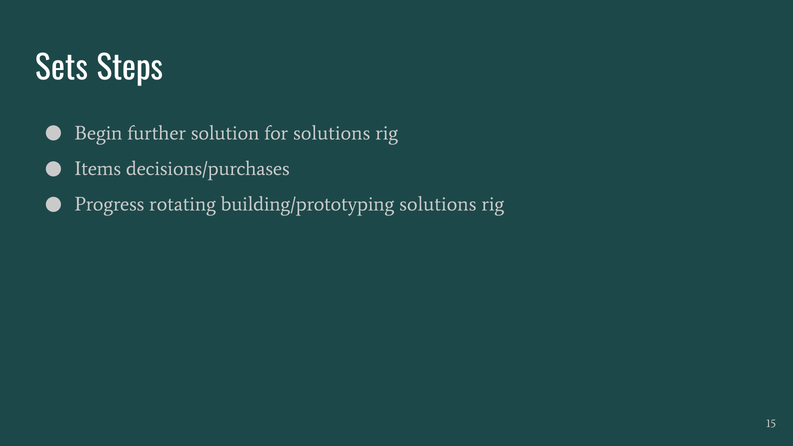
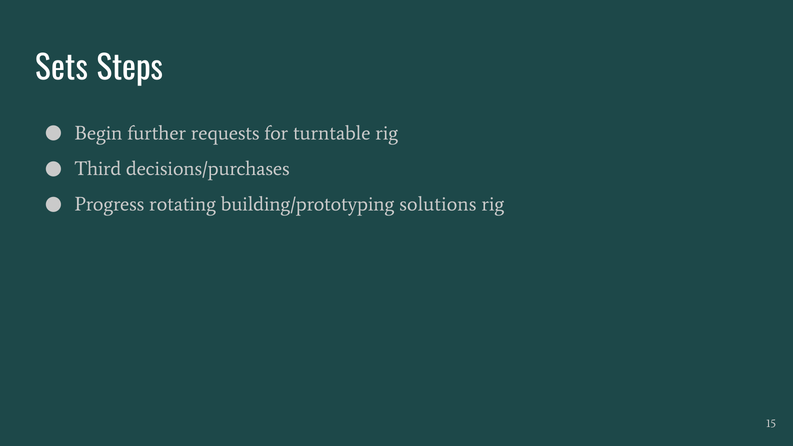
solution: solution -> requests
for solutions: solutions -> turntable
Items: Items -> Third
